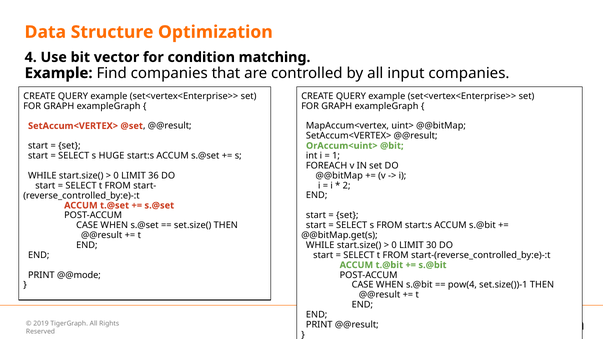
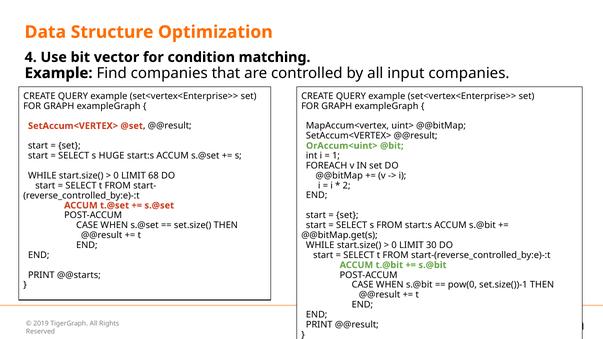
36: 36 -> 68
@@mode: @@mode -> @@starts
pow(4: pow(4 -> pow(0
